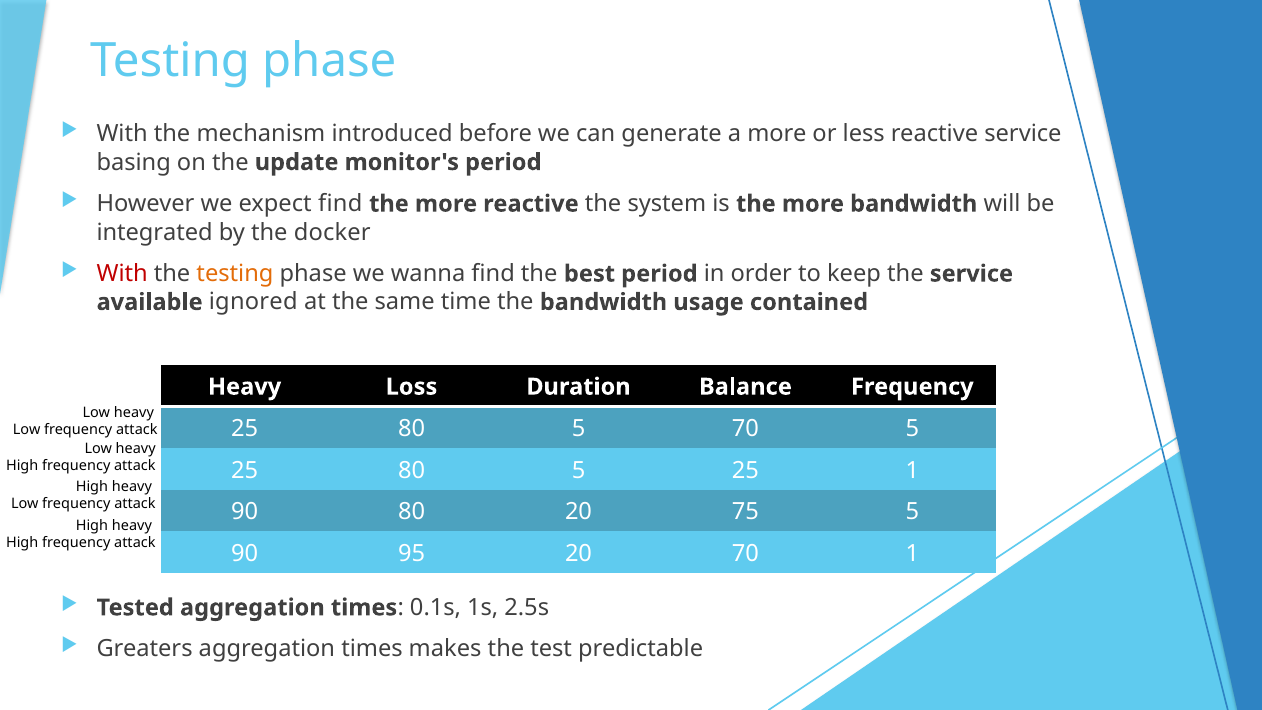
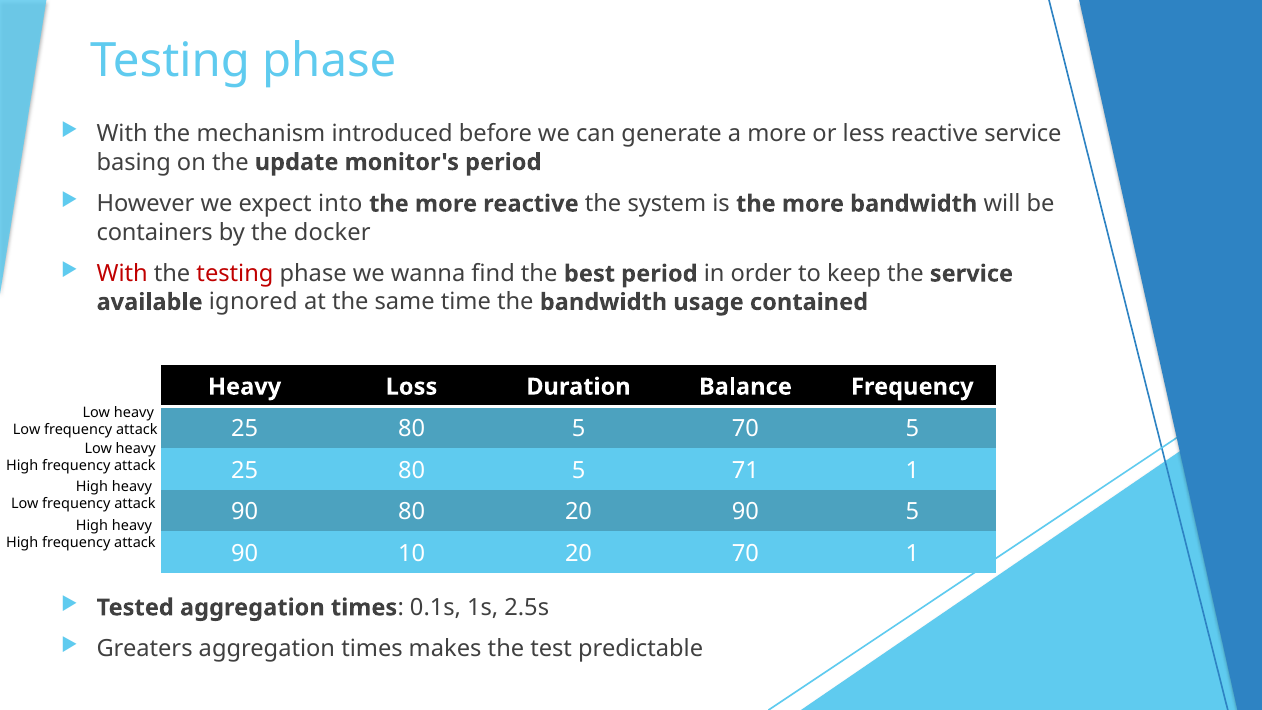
expect find: find -> into
integrated: integrated -> containers
testing at (235, 274) colour: orange -> red
80 5 25: 25 -> 71
20 75: 75 -> 90
95: 95 -> 10
